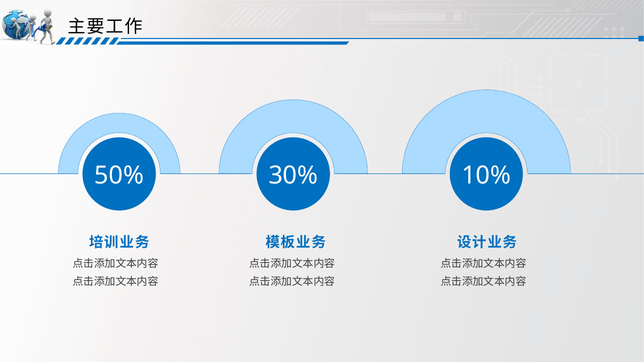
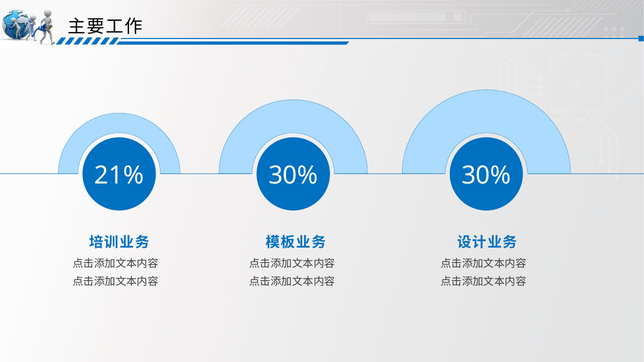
50%: 50% -> 21%
30% 10%: 10% -> 30%
